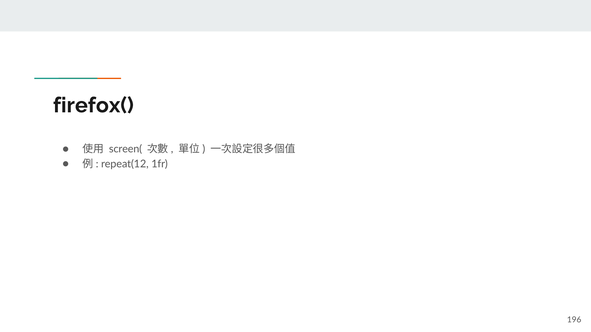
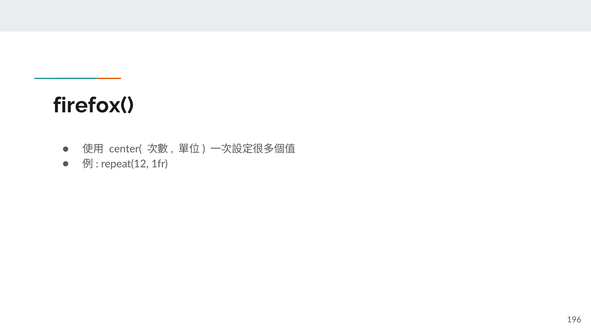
screen(: screen( -> center(
